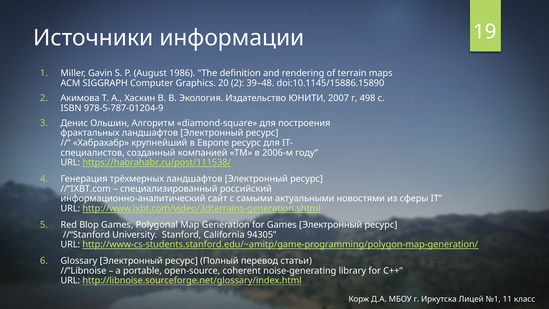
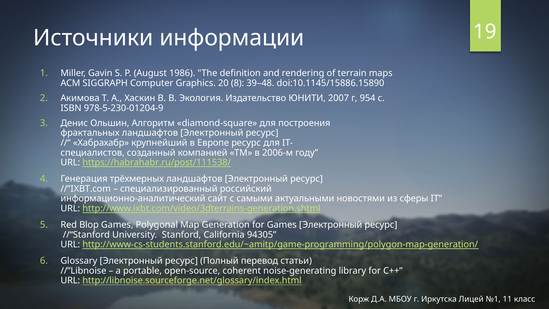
20 2: 2 -> 8
498: 498 -> 954
978-5-787-01204-9: 978-5-787-01204-9 -> 978-5-230-01204-9
